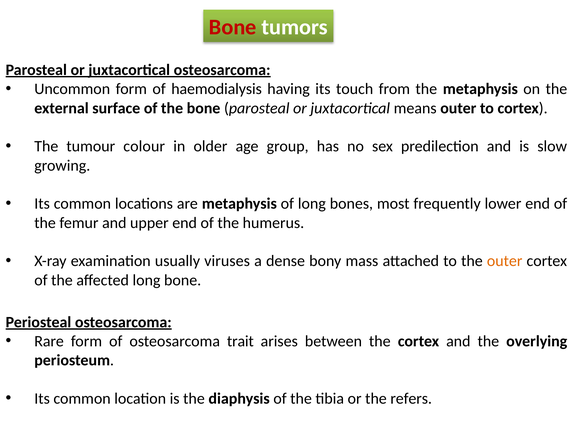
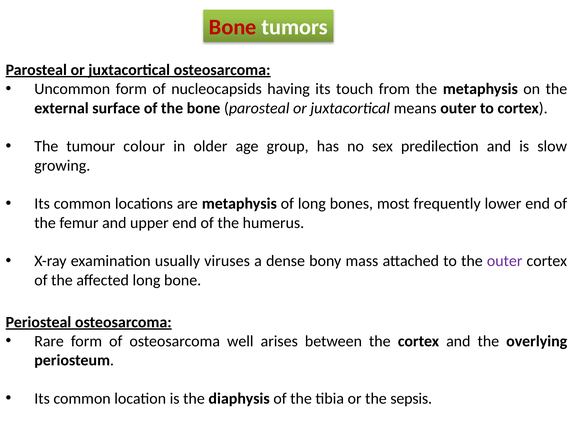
haemodialysis: haemodialysis -> nucleocapsids
outer at (505, 261) colour: orange -> purple
trait: trait -> well
refers: refers -> sepsis
